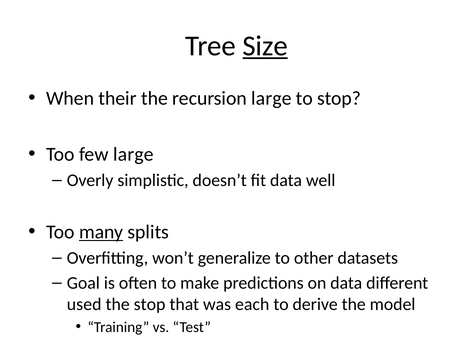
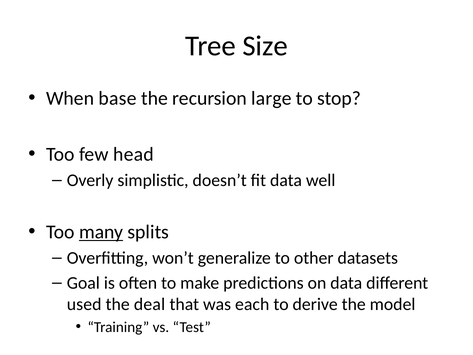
Size underline: present -> none
their: their -> base
few large: large -> head
the stop: stop -> deal
